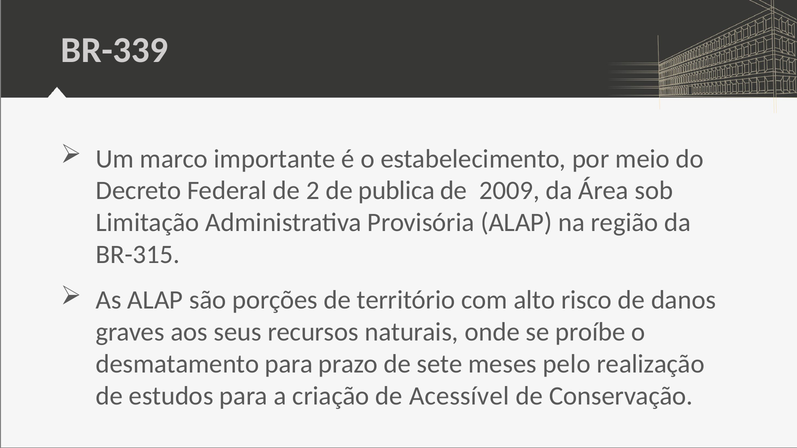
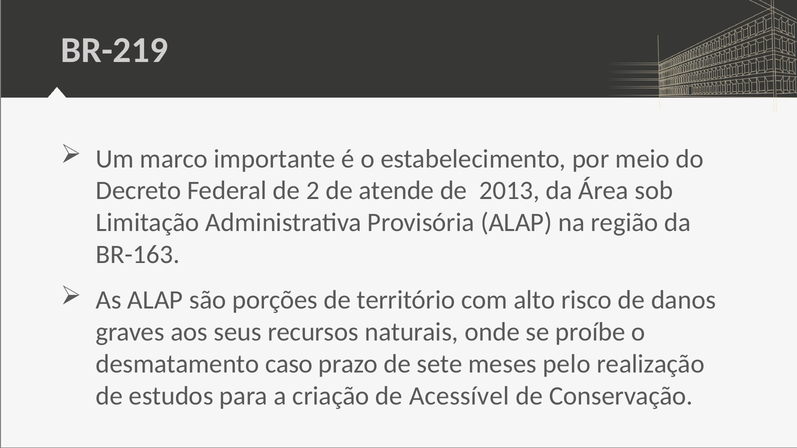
BR-339: BR-339 -> BR-219
publica: publica -> atende
2009: 2009 -> 2013
BR-315: BR-315 -> BR-163
desmatamento para: para -> caso
